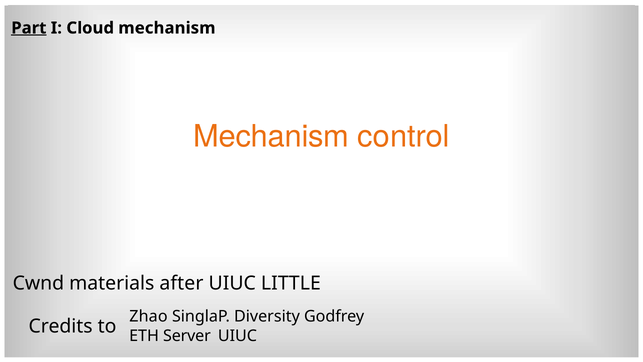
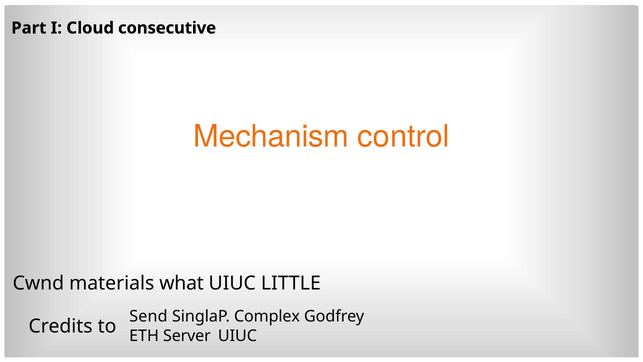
Part underline: present -> none
Cloud mechanism: mechanism -> consecutive
after: after -> what
Zhao: Zhao -> Send
Diversity: Diversity -> Complex
